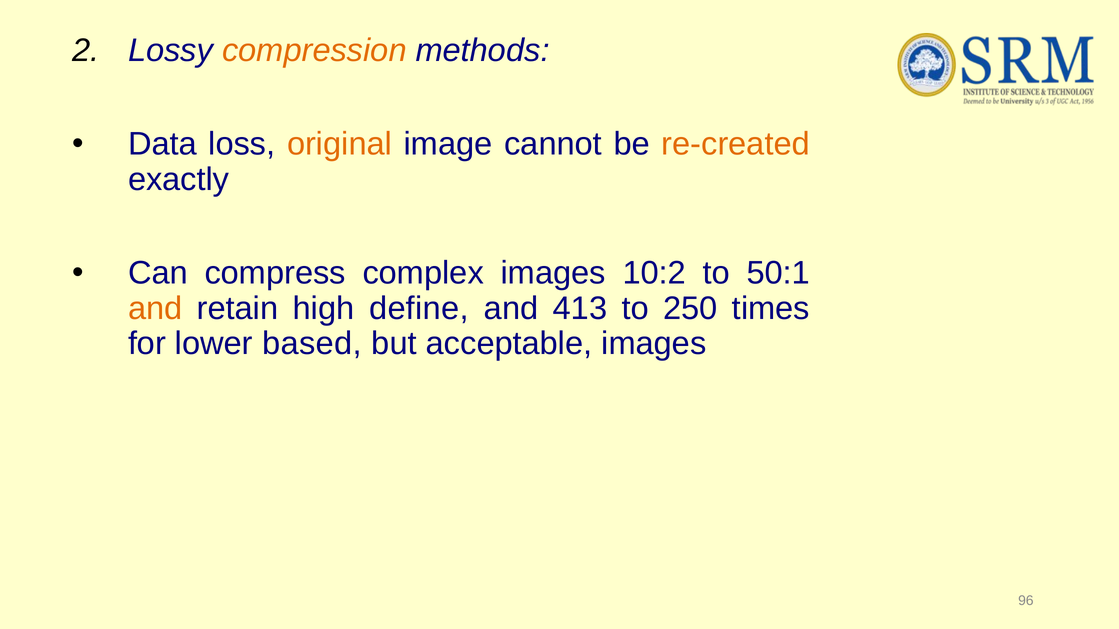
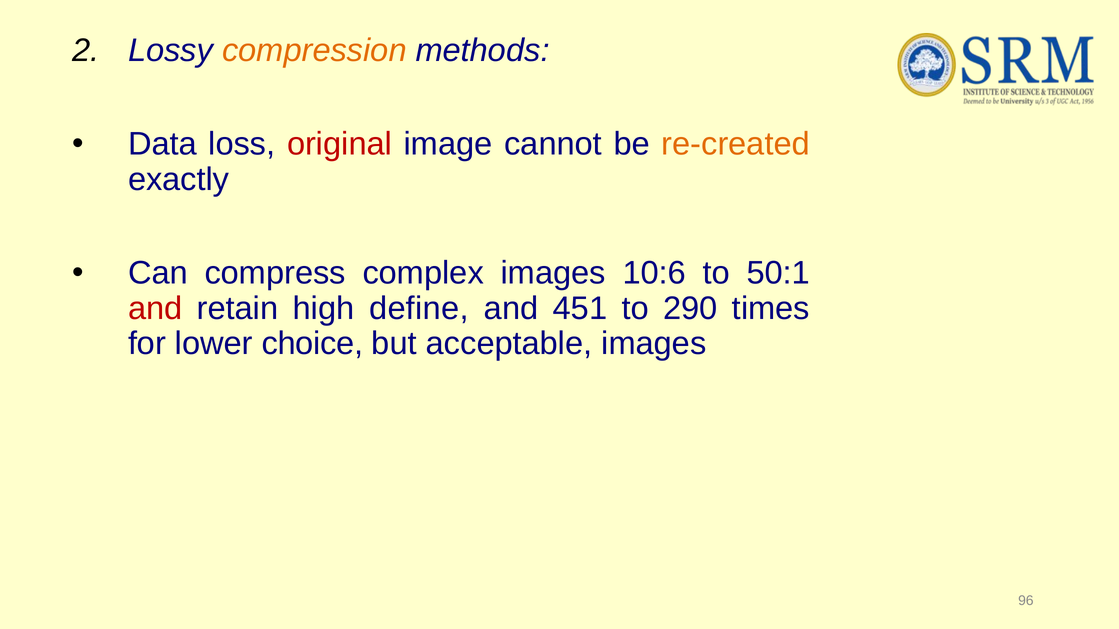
original colour: orange -> red
10:2: 10:2 -> 10:6
and at (155, 309) colour: orange -> red
413: 413 -> 451
250: 250 -> 290
based: based -> choice
